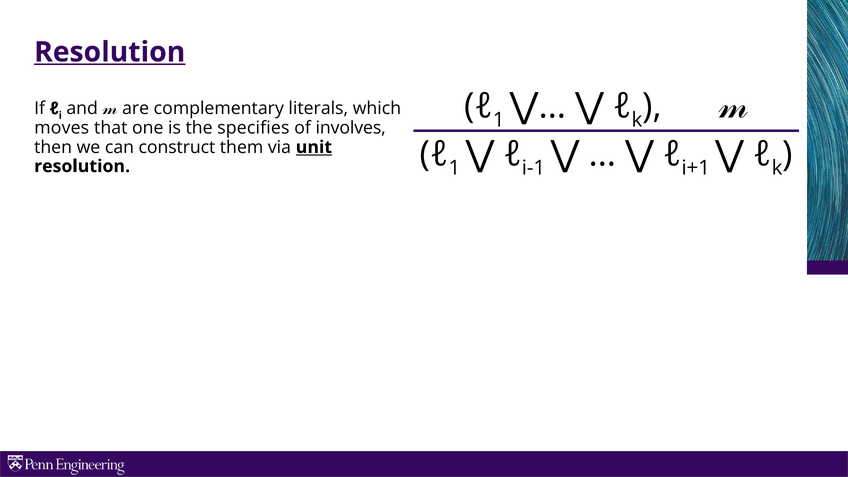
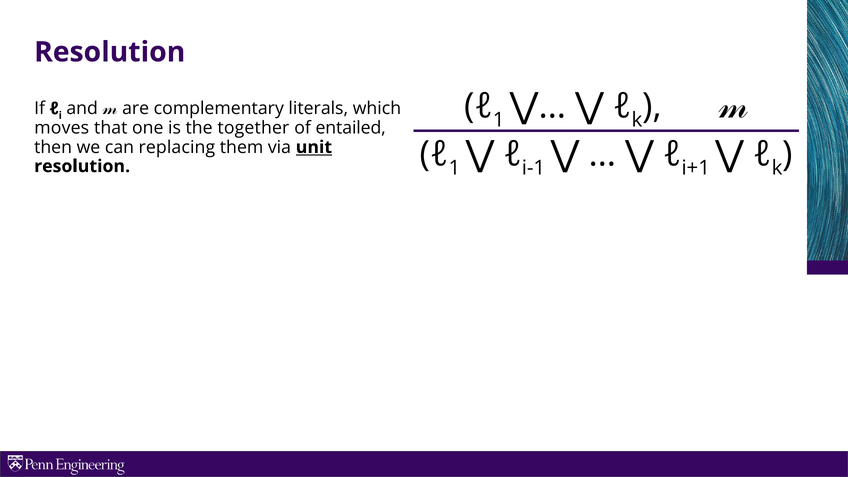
Resolution at (110, 52) underline: present -> none
specifies: specifies -> together
involves: involves -> entailed
construct: construct -> replacing
